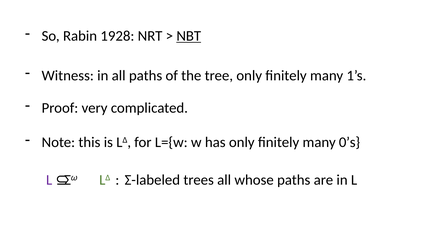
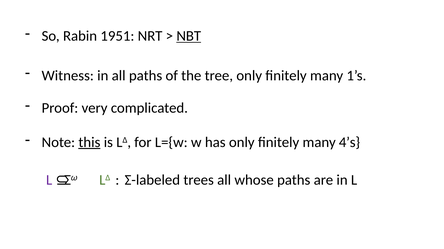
1928: 1928 -> 1951
this underline: none -> present
0’s: 0’s -> 4’s
